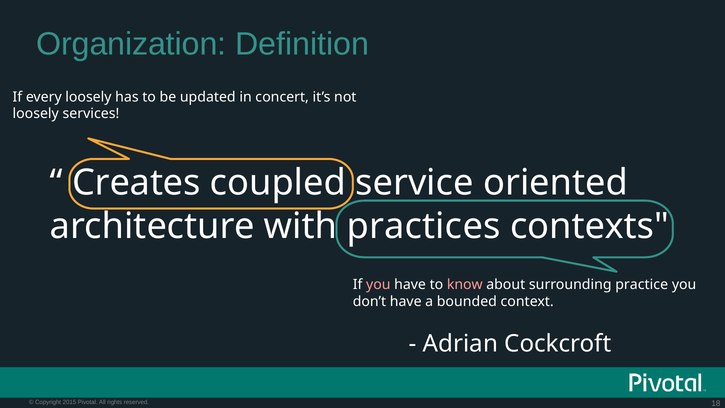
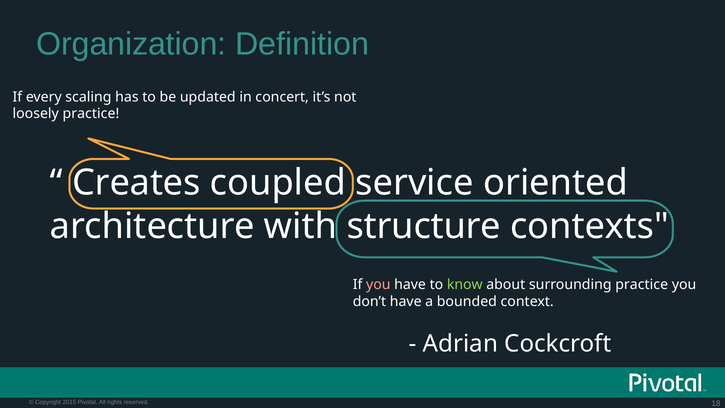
every loosely: loosely -> scaling
loosely services: services -> practice
practices: practices -> structure
know colour: pink -> light green
